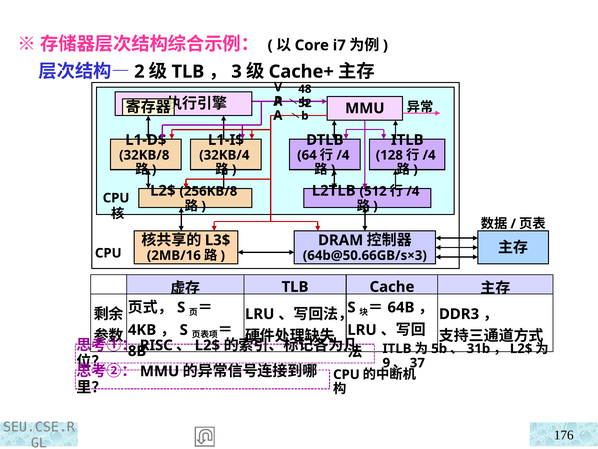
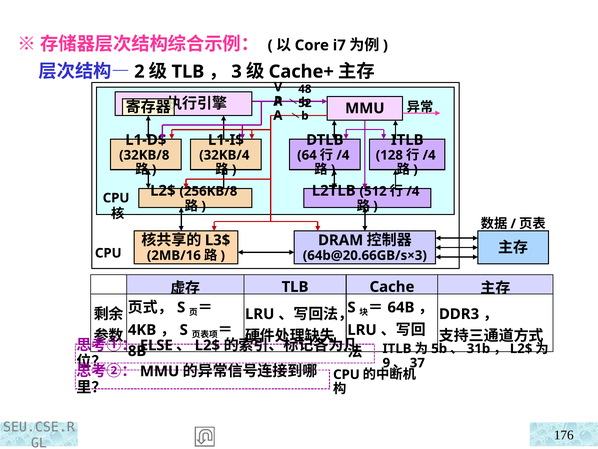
64b@50.66GB/s×3: 64b@50.66GB/s×3 -> 64b@20.66GB/s×3
RISC: RISC -> ELSE
